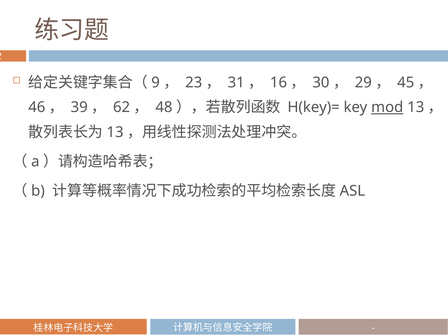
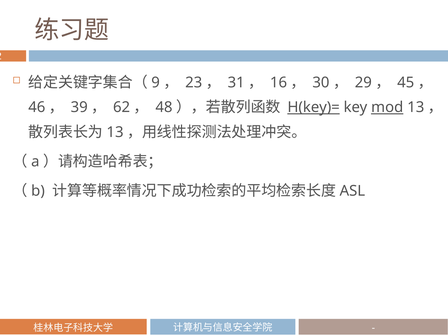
H(key)= underline: none -> present
